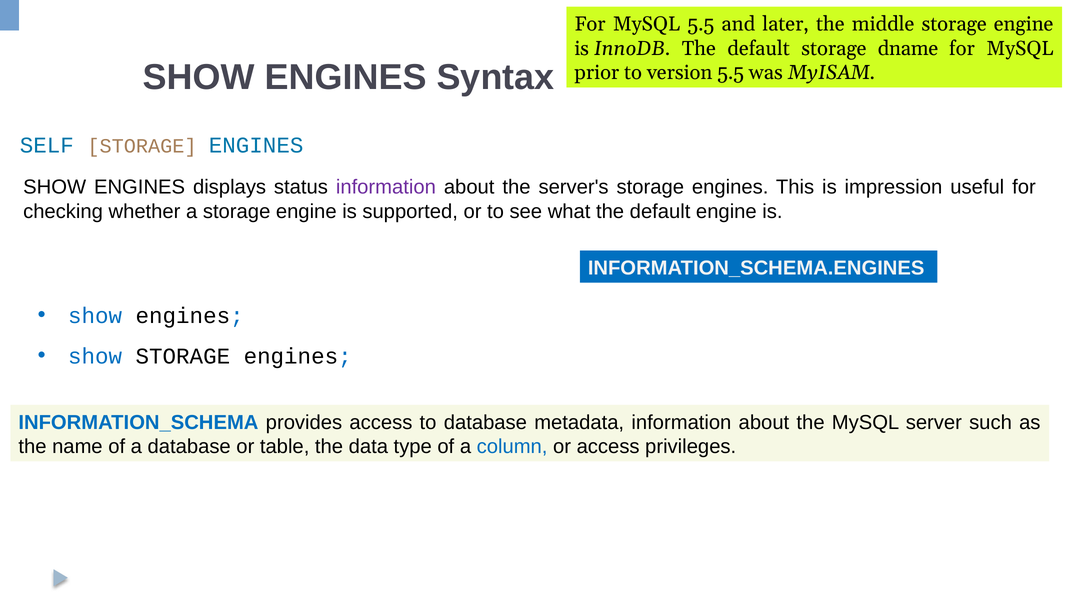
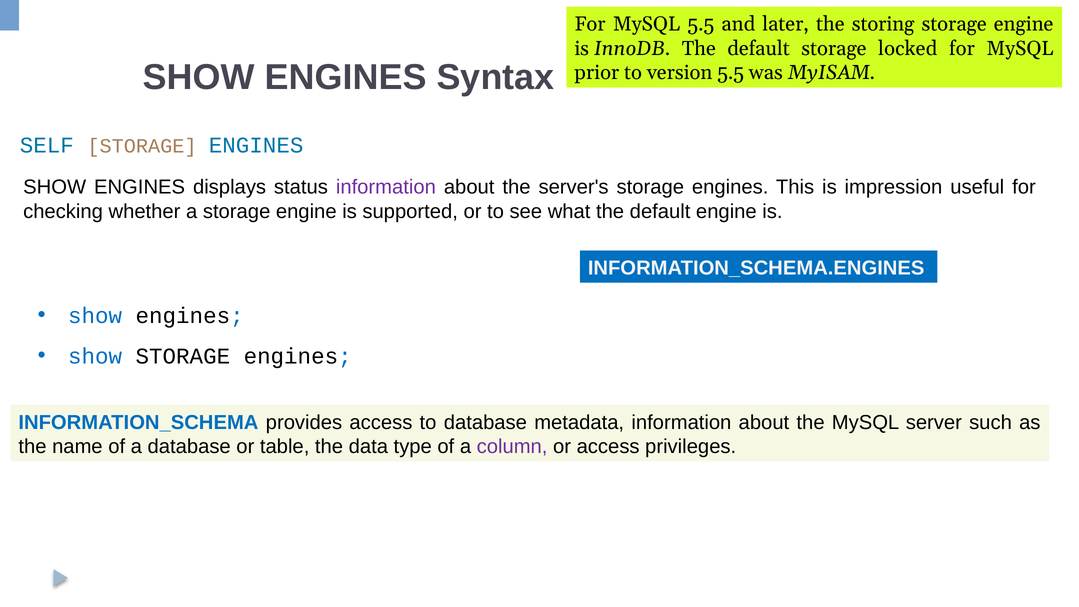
middle: middle -> storing
dname: dname -> locked
column colour: blue -> purple
